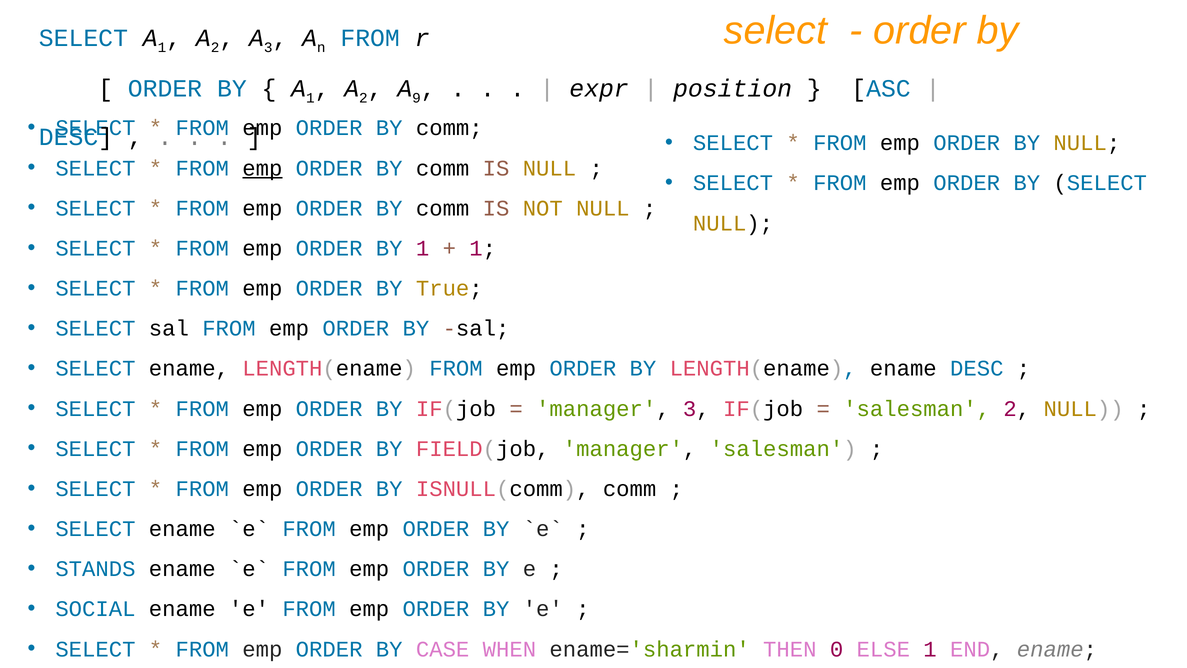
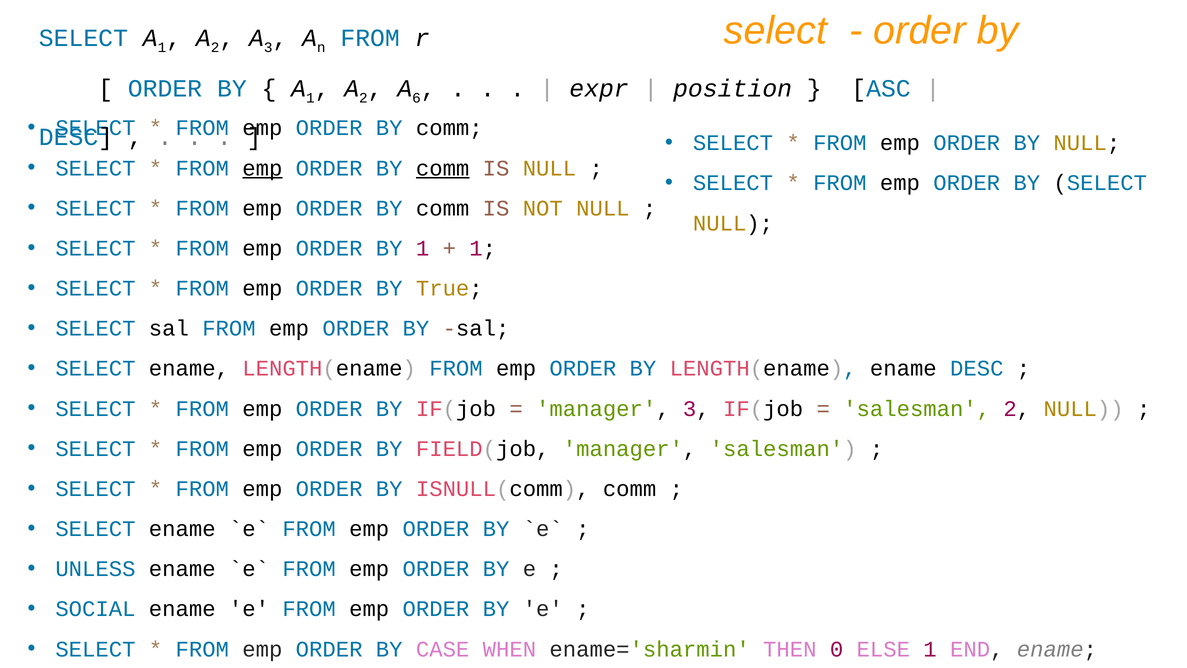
9: 9 -> 6
comm at (443, 168) underline: none -> present
STANDS: STANDS -> UNLESS
